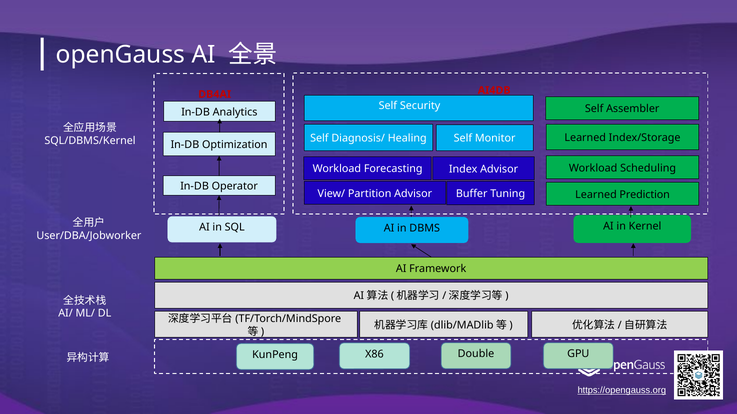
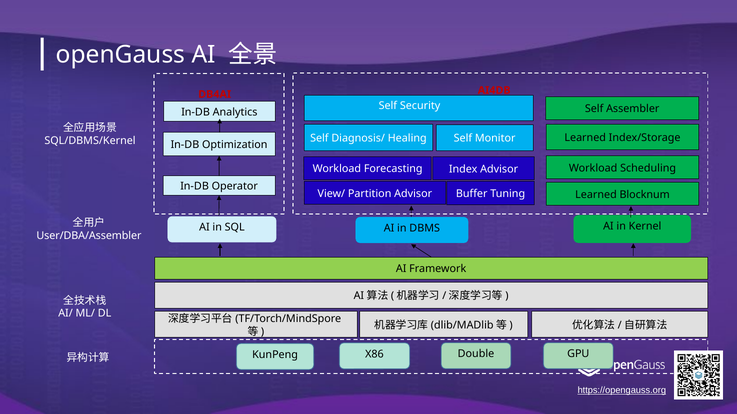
Prediction: Prediction -> Blocknum
User/DBA/Jobworker: User/DBA/Jobworker -> User/DBA/Assembler
